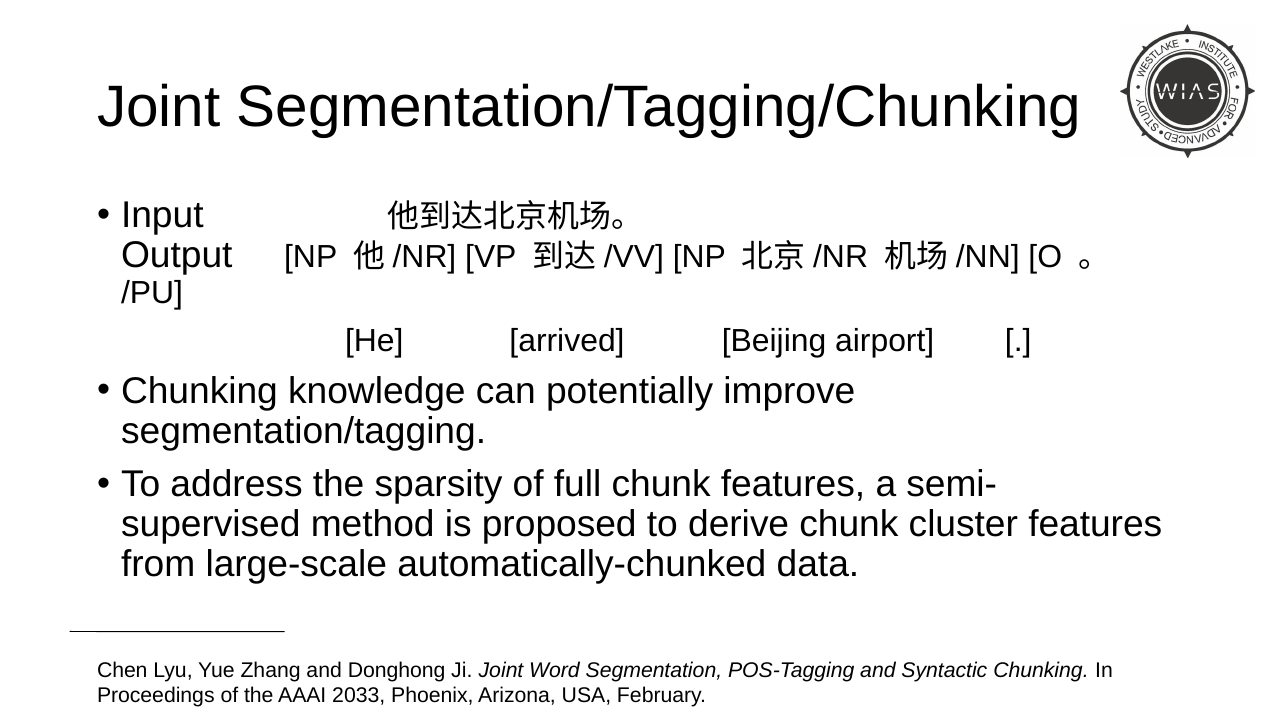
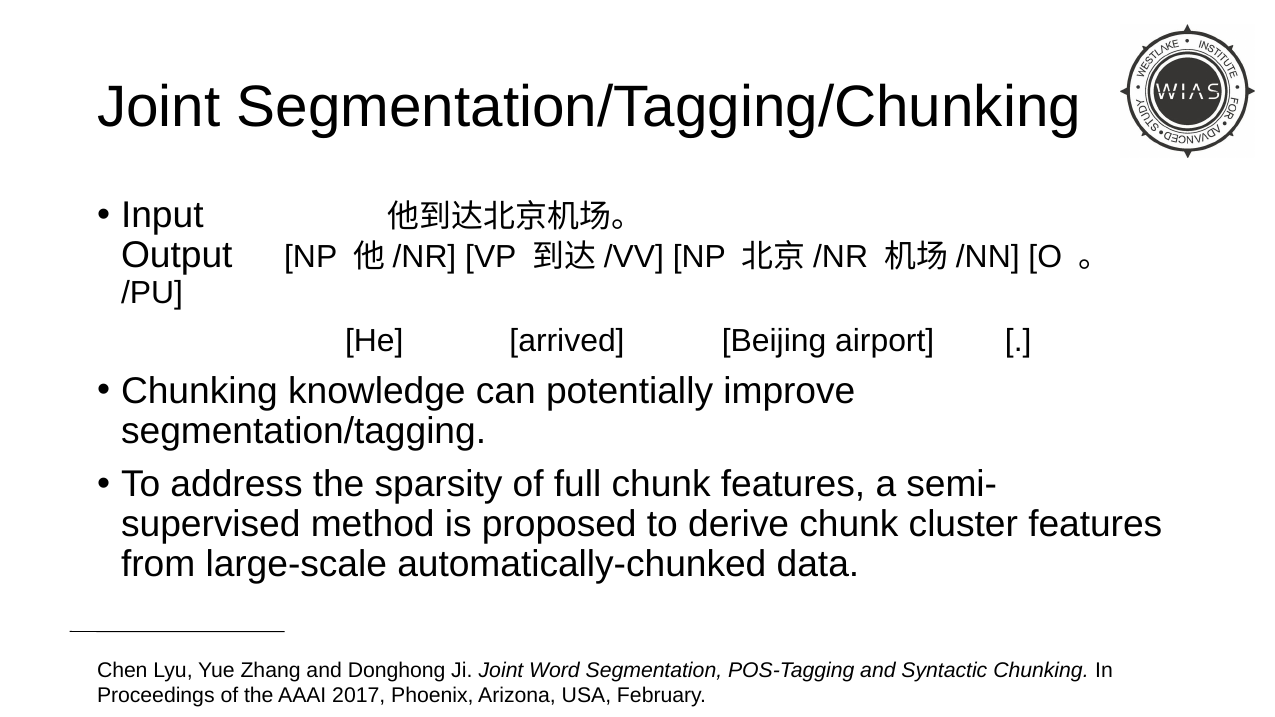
2033: 2033 -> 2017
